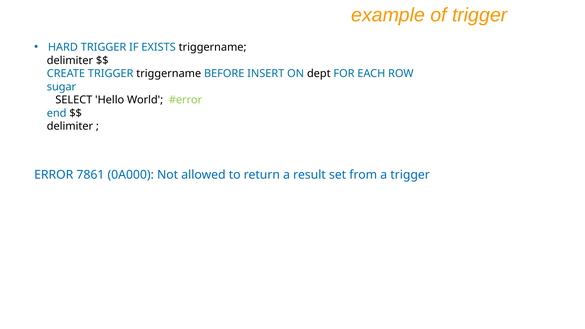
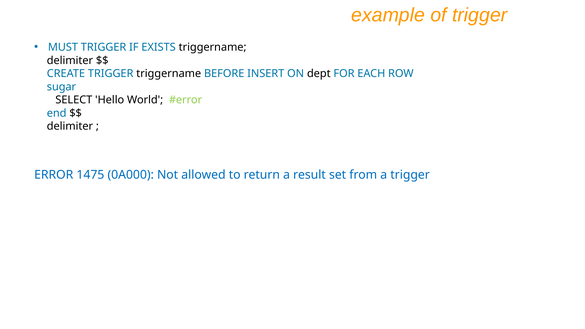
HARD: HARD -> MUST
7861: 7861 -> 1475
